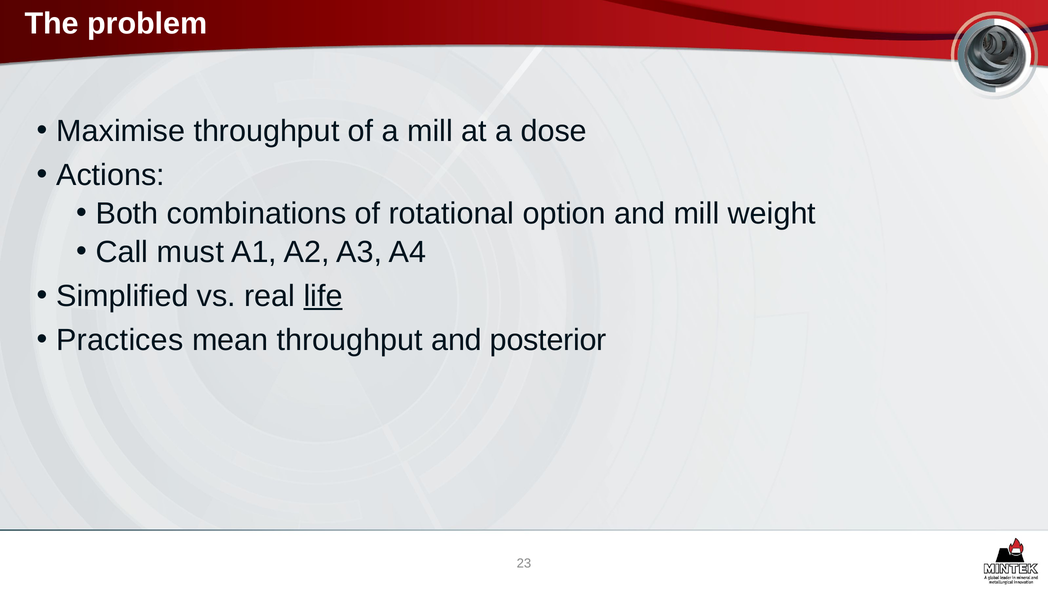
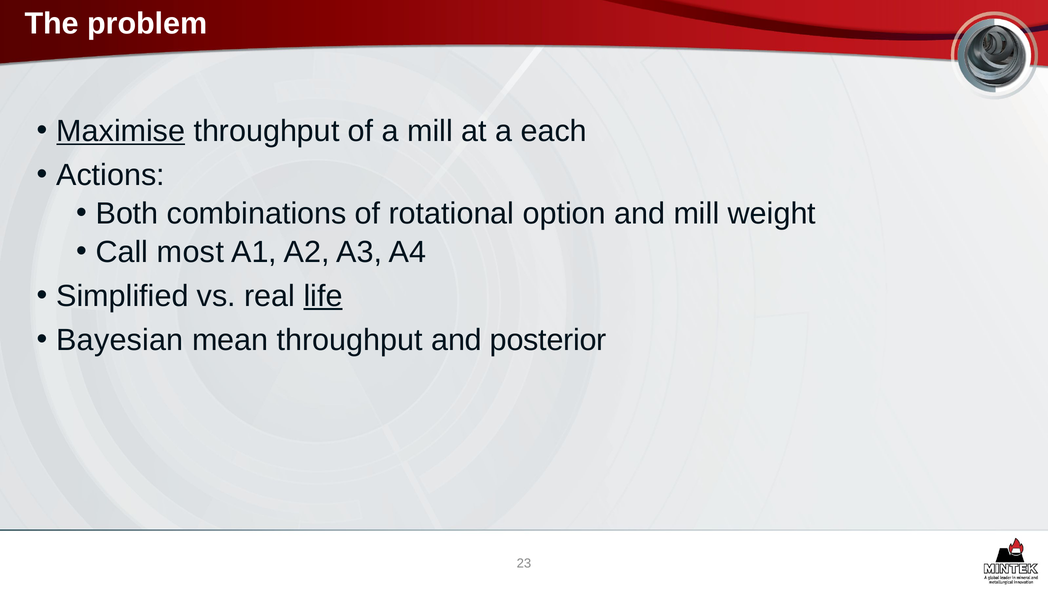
Maximise underline: none -> present
dose: dose -> each
must: must -> most
Practices: Practices -> Bayesian
